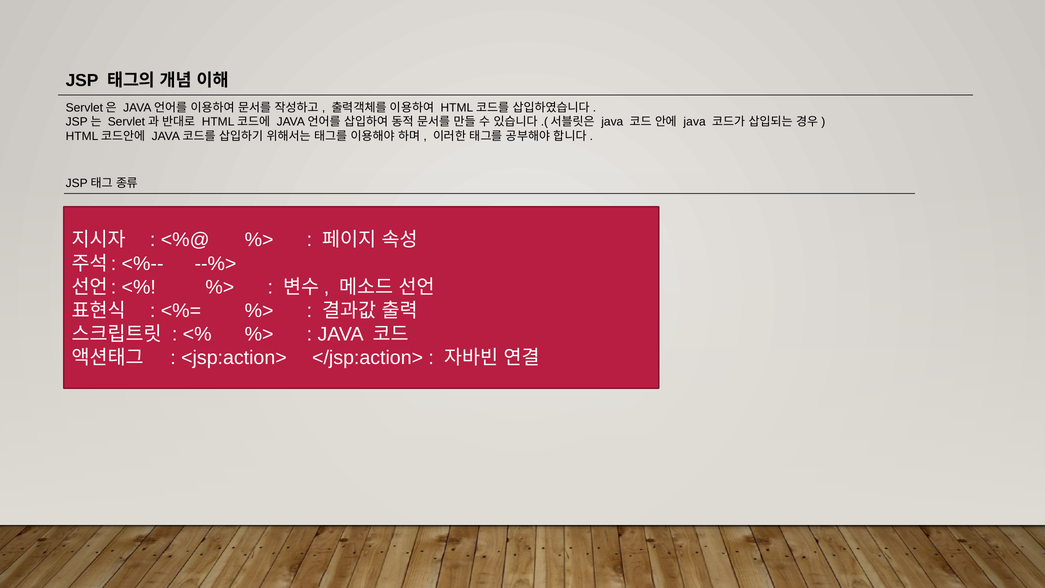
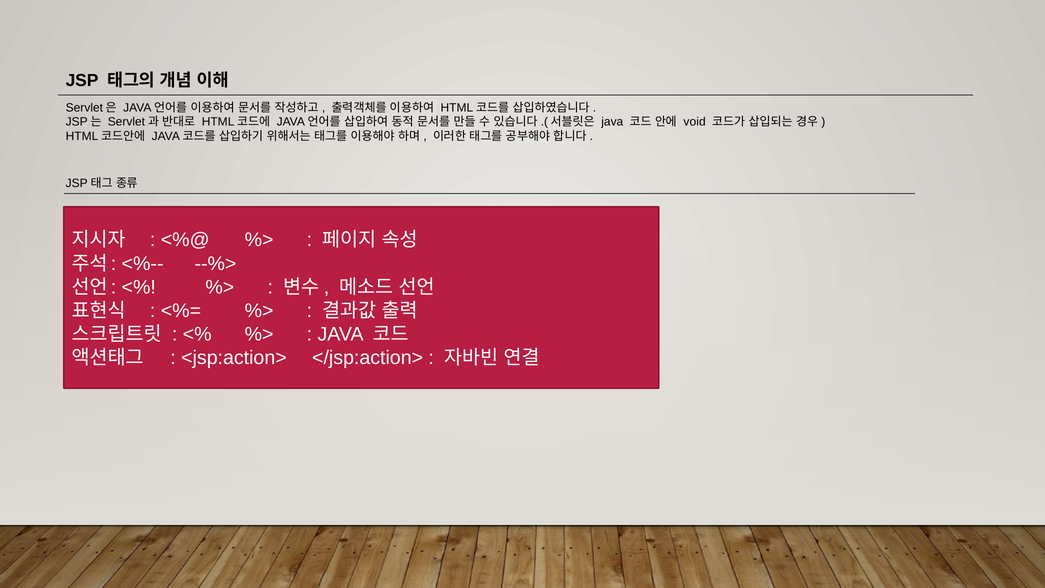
java at (695, 122): java -> void
